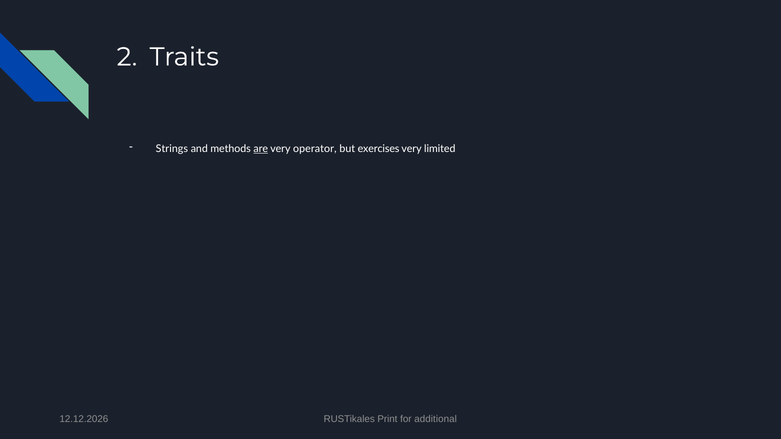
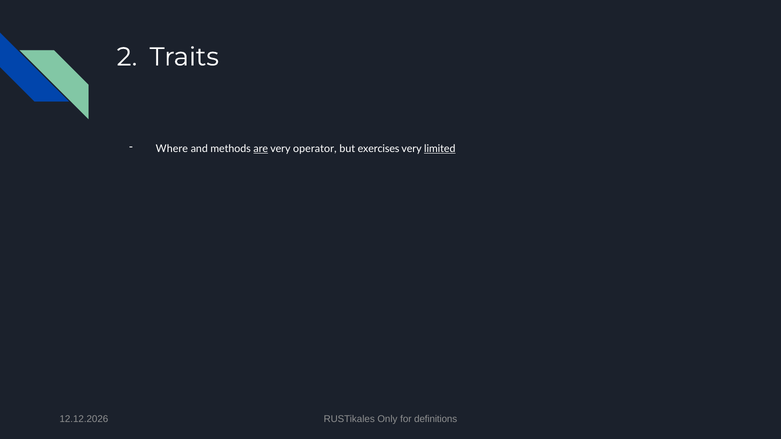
Strings: Strings -> Where
limited underline: none -> present
Print: Print -> Only
additional: additional -> definitions
